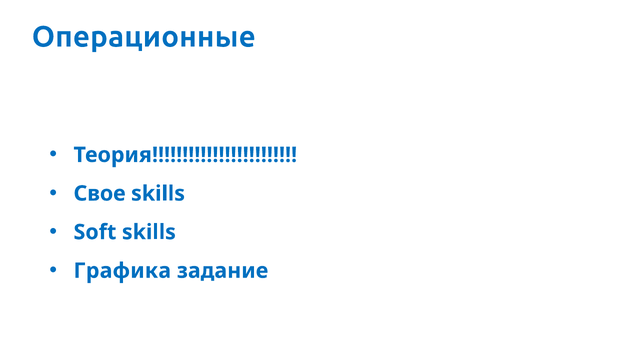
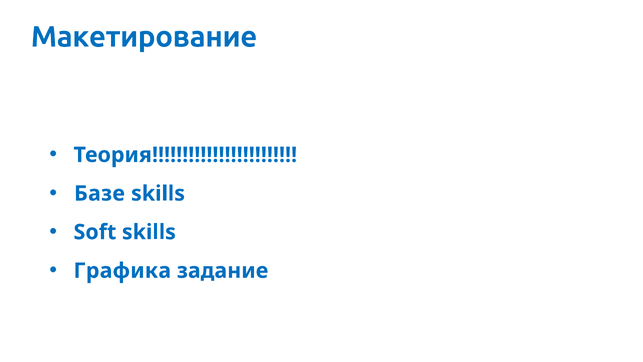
Операционные: Операционные -> Макетирование
Свое: Свое -> Базе
